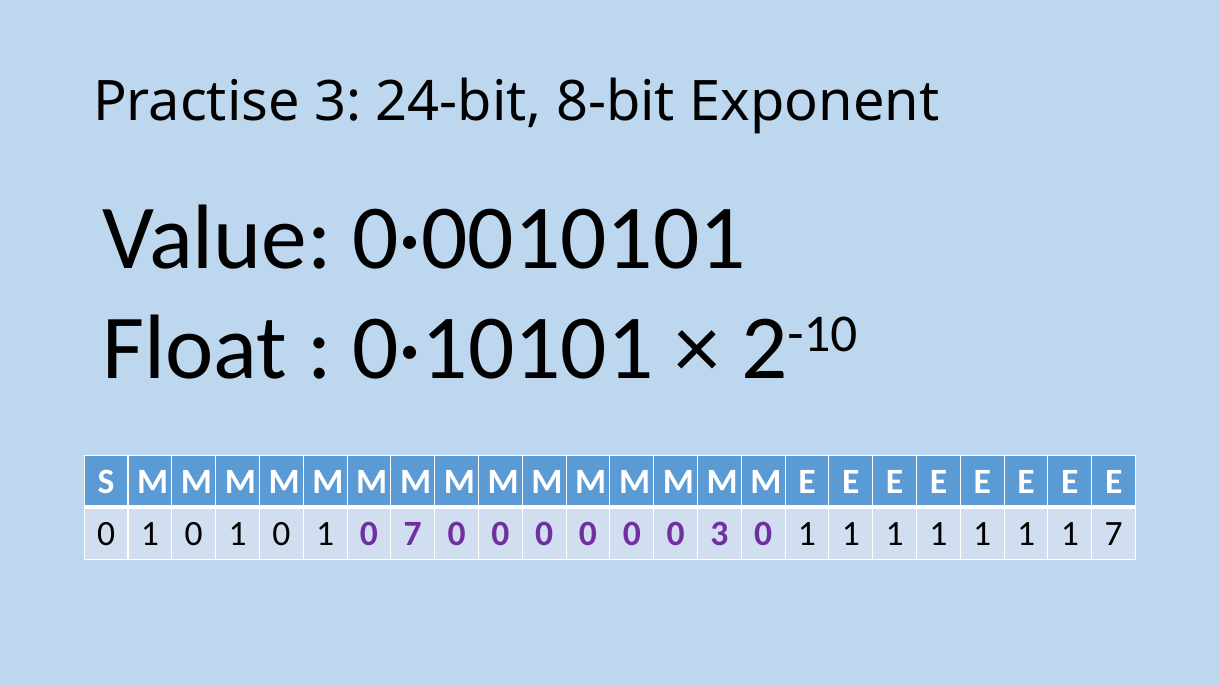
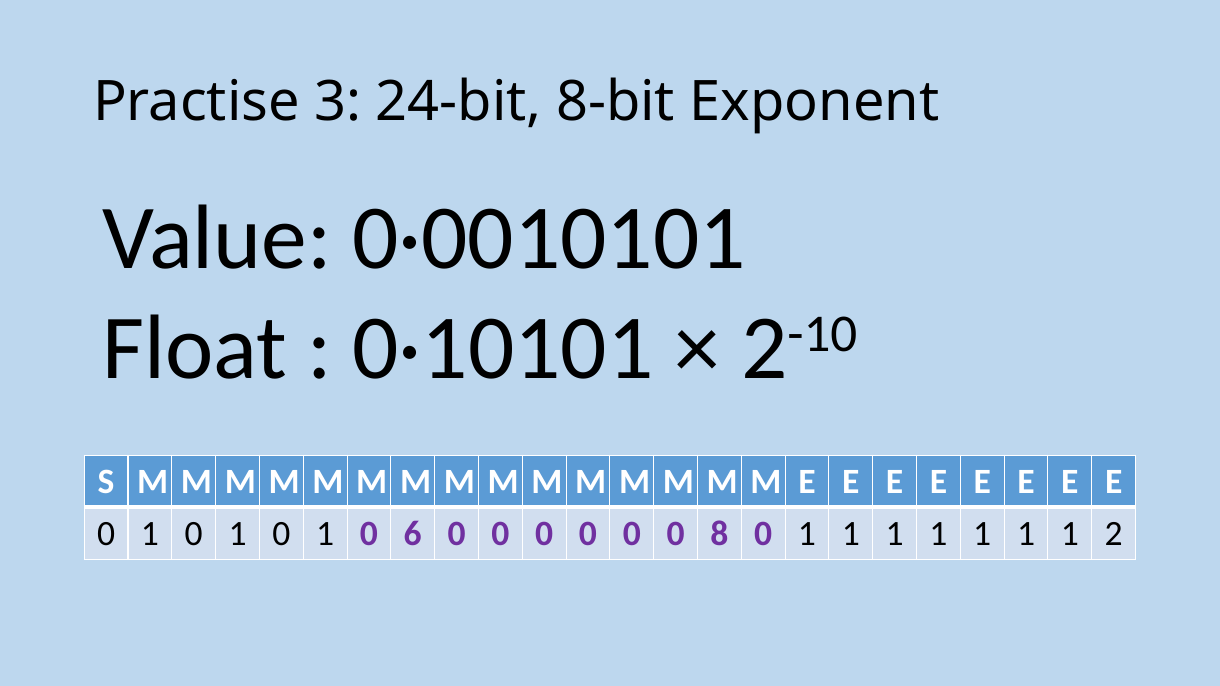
0 7: 7 -> 6
0 3: 3 -> 8
1 7: 7 -> 2
